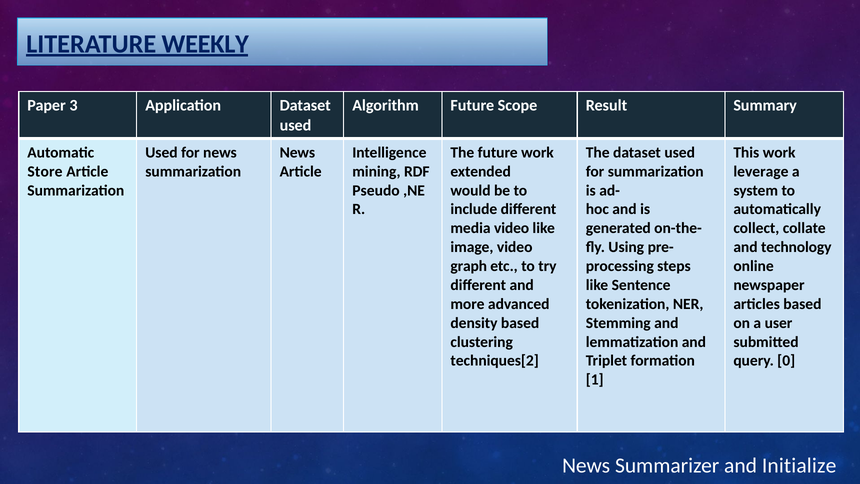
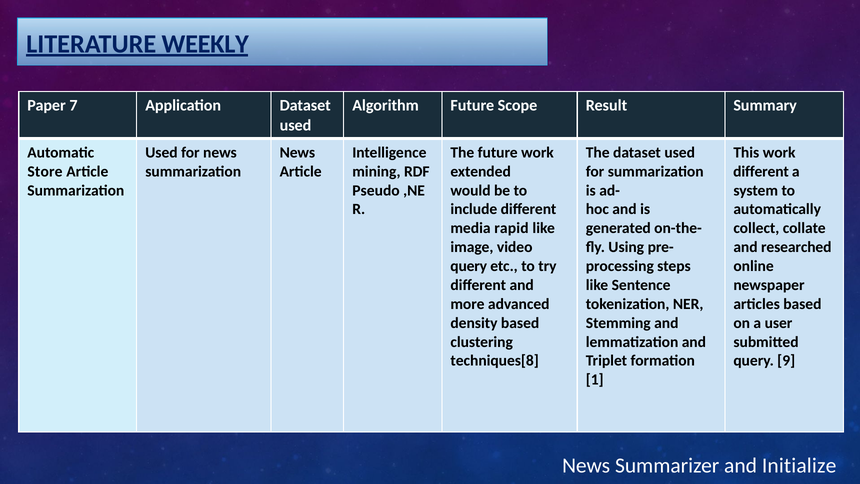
3: 3 -> 7
leverage at (761, 171): leverage -> different
media video: video -> rapid
technology: technology -> researched
graph at (469, 266): graph -> query
techniques[2: techniques[2 -> techniques[8
0: 0 -> 9
